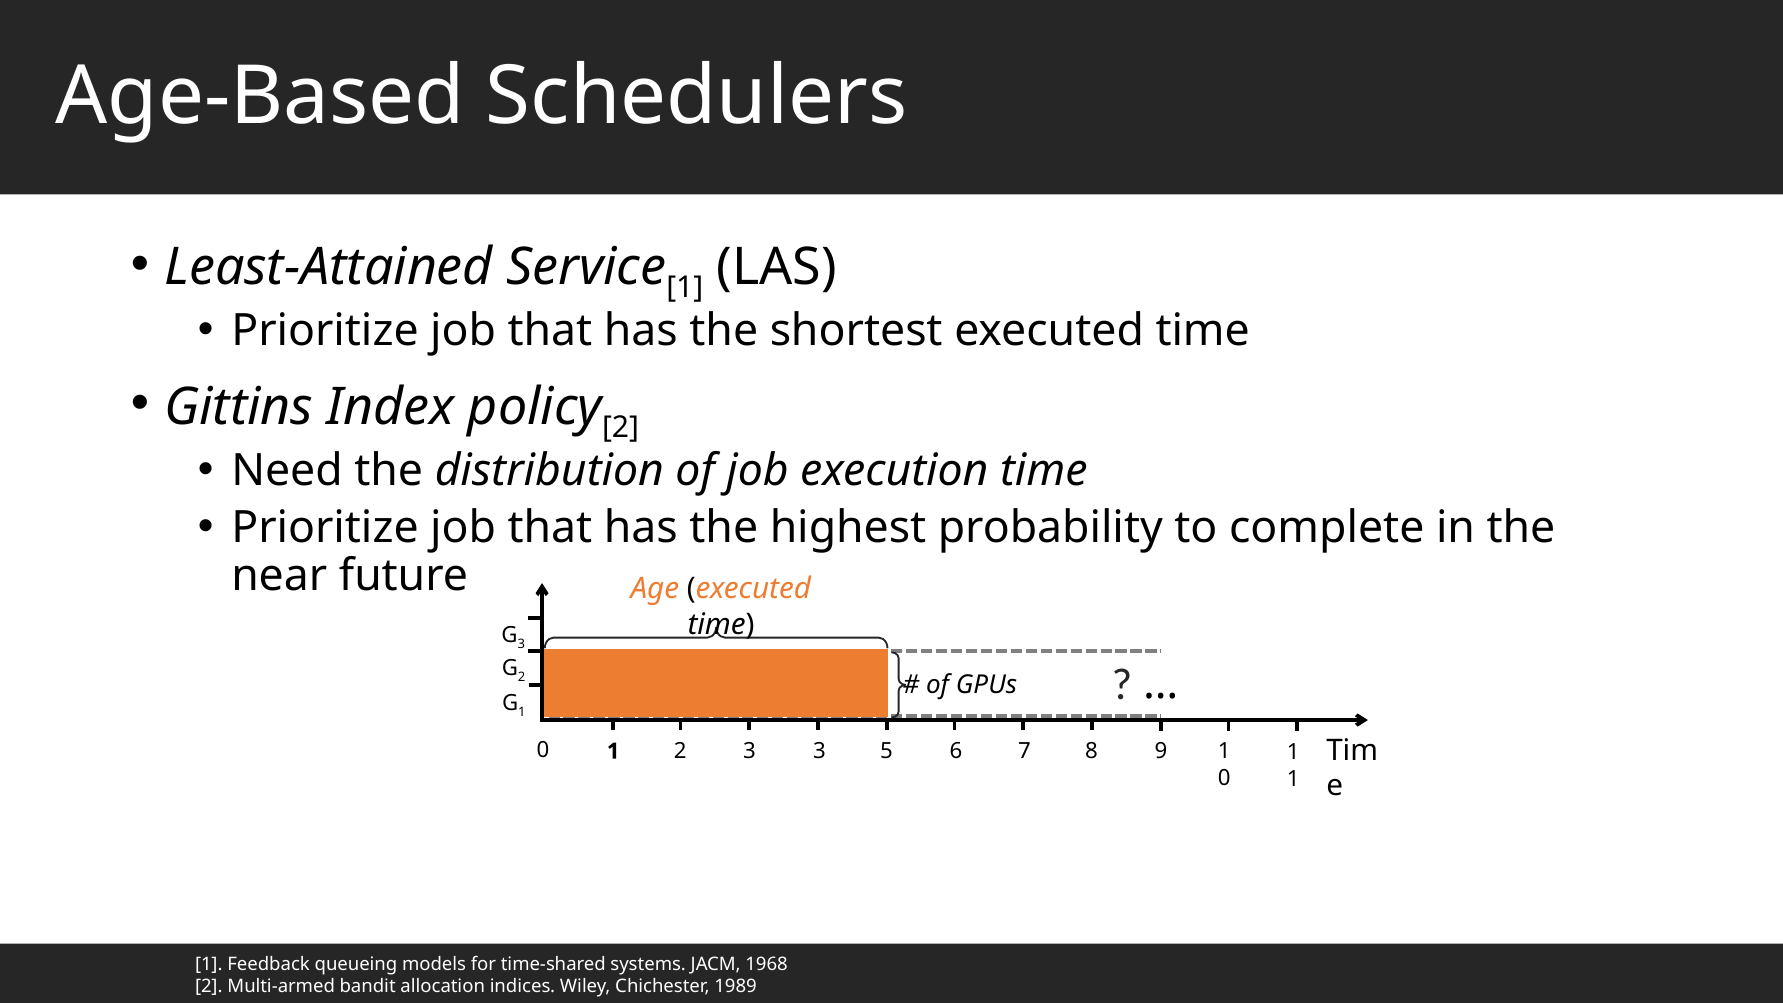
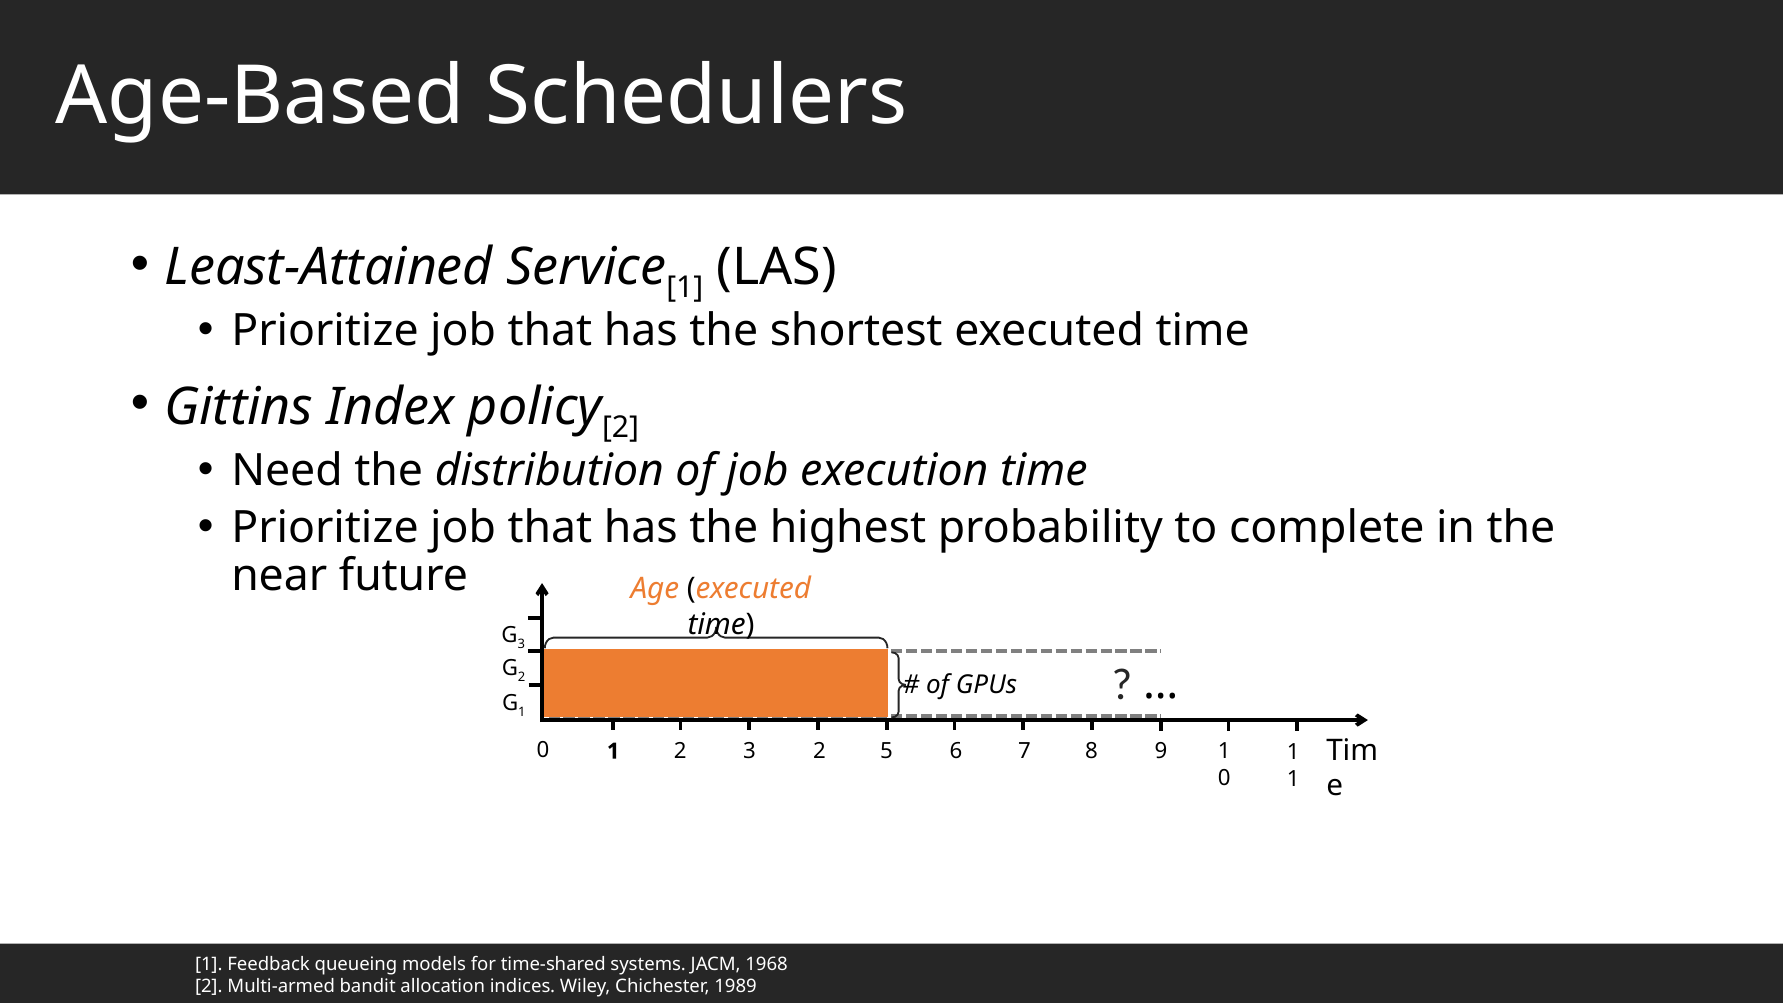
3 3: 3 -> 2
